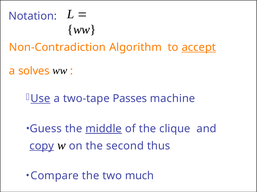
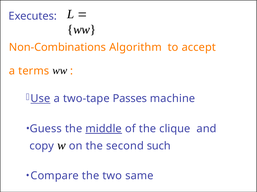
Notation: Notation -> Executes
Non-Contradiction: Non-Contradiction -> Non-Combinations
accept underline: present -> none
solves: solves -> terms
copy underline: present -> none
thus: thus -> such
much: much -> same
